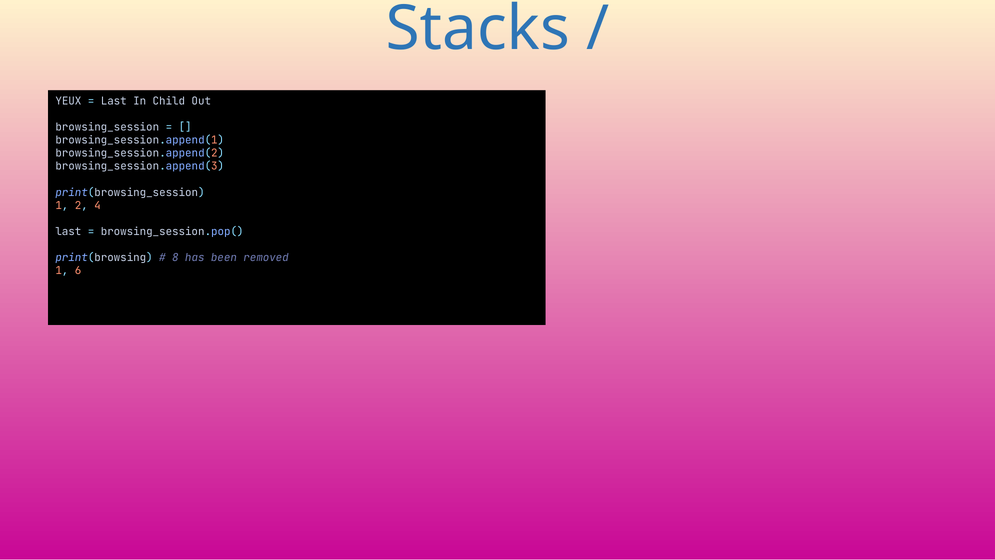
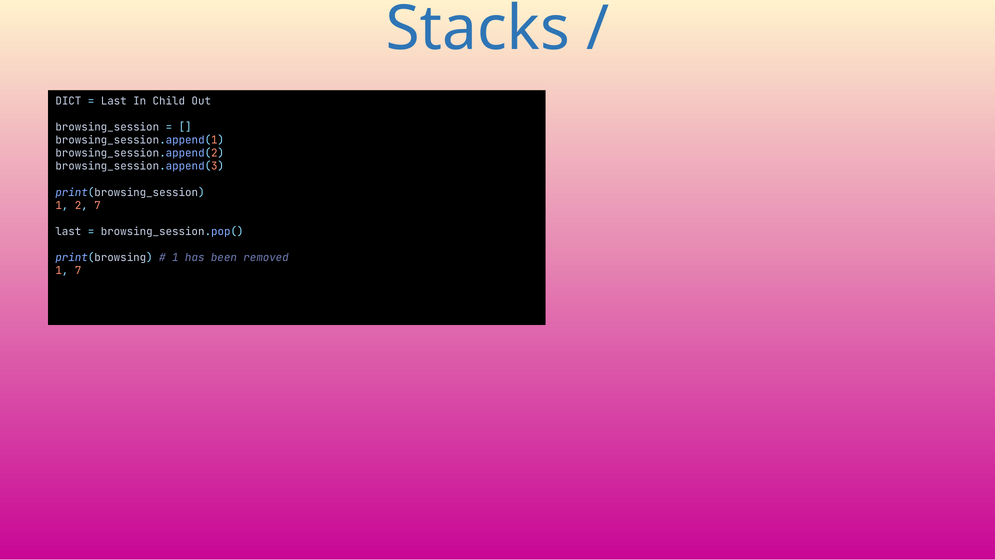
YEUX: YEUX -> DICT
2 4: 4 -> 7
8 at (175, 258): 8 -> 1
1 6: 6 -> 7
